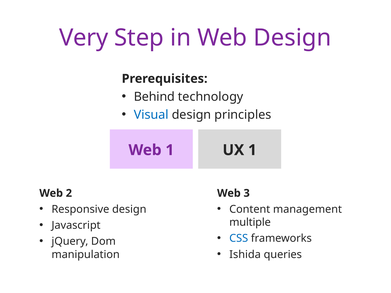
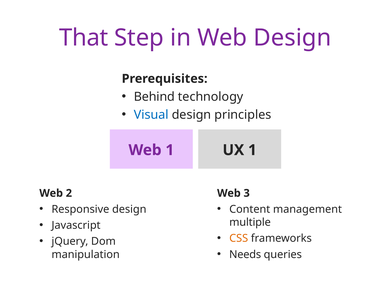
Very: Very -> That
CSS colour: blue -> orange
Ishida: Ishida -> Needs
